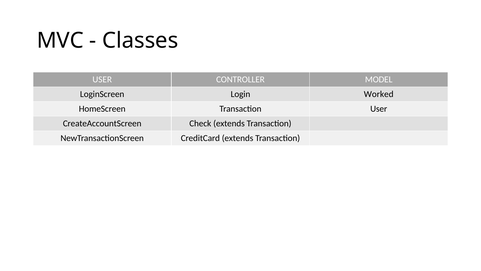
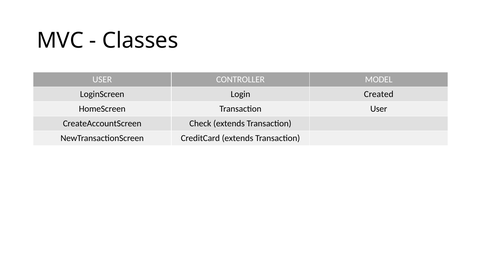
Worked: Worked -> Created
